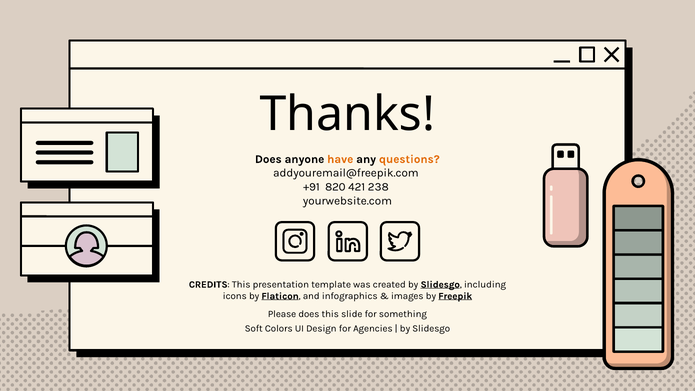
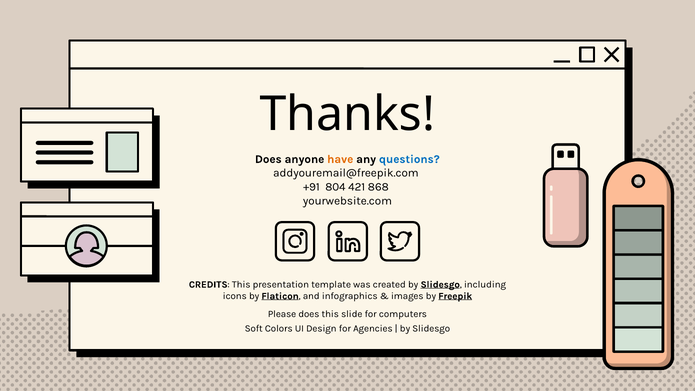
questions colour: orange -> blue
820: 820 -> 804
238: 238 -> 868
something: something -> computers
